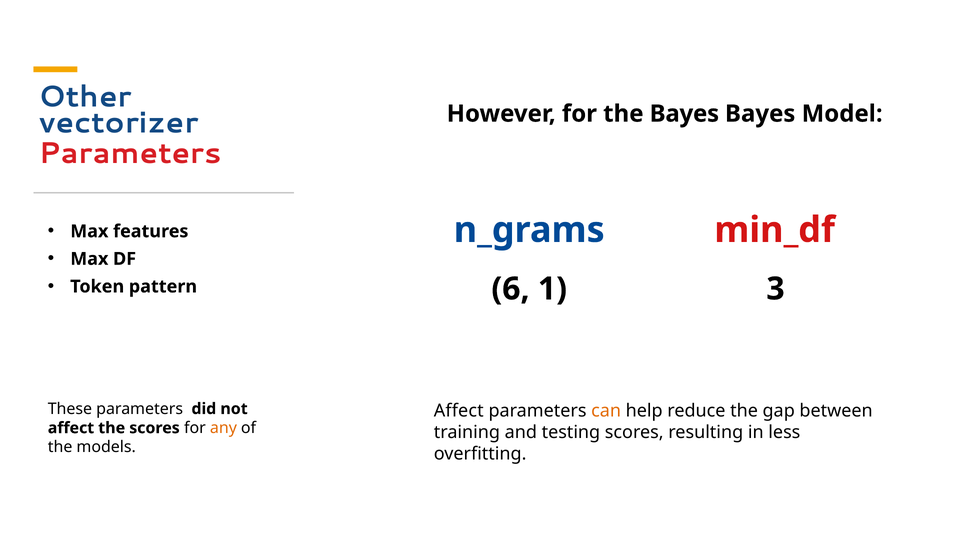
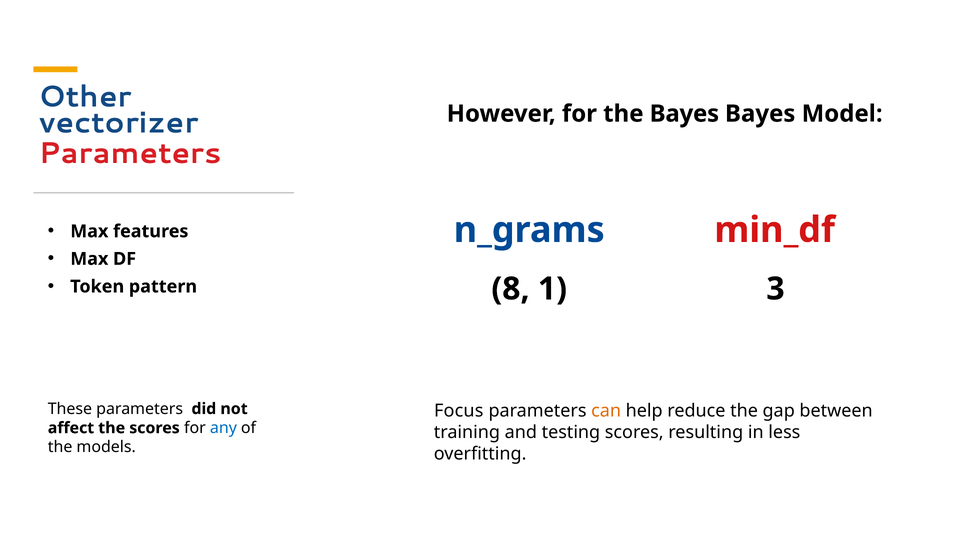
6: 6 -> 8
Affect at (459, 411): Affect -> Focus
any colour: orange -> blue
